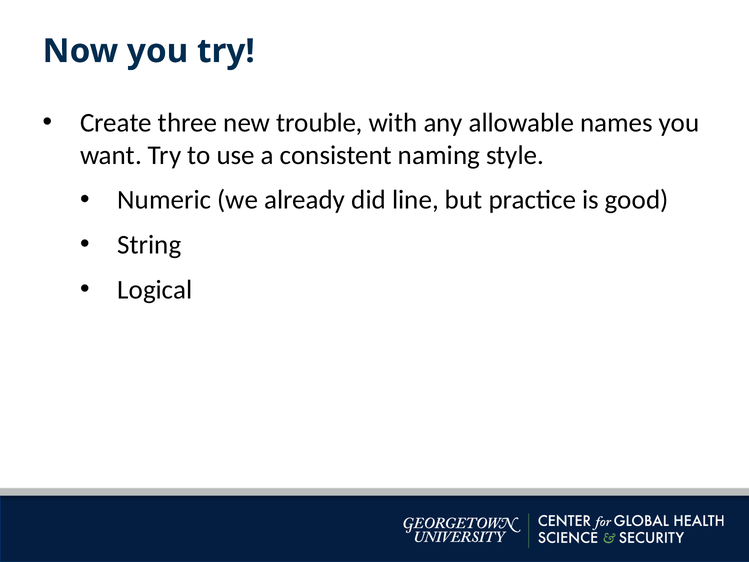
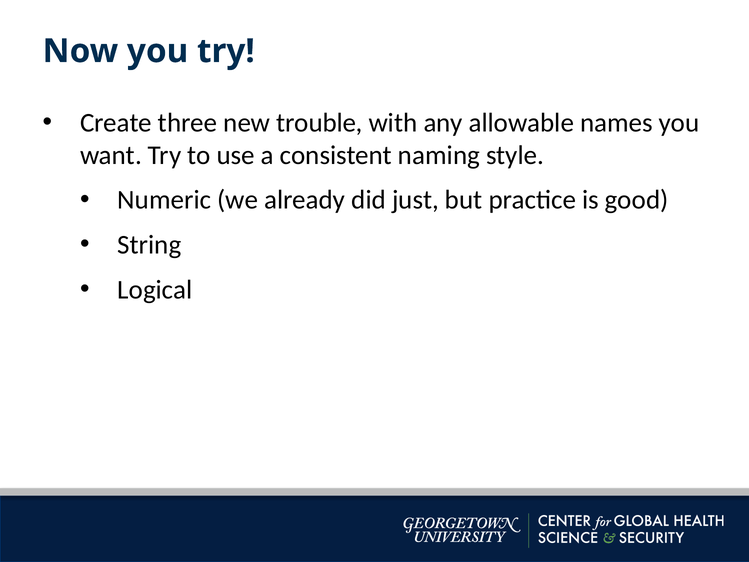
line: line -> just
